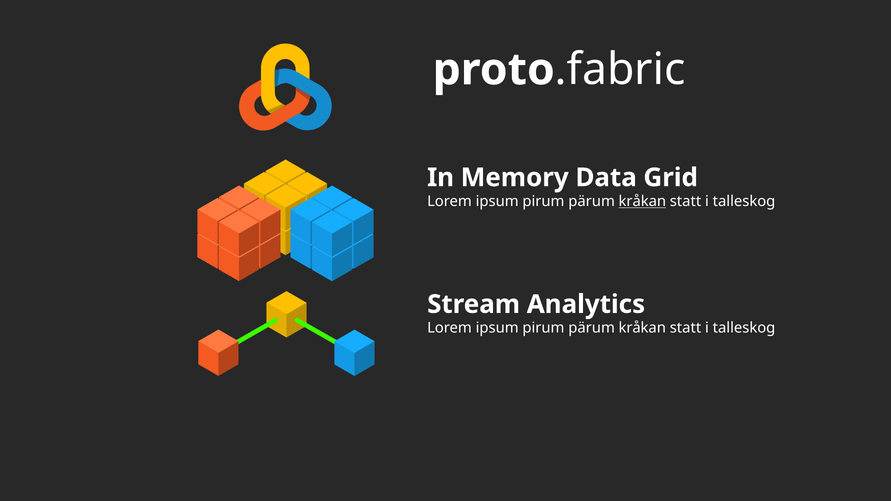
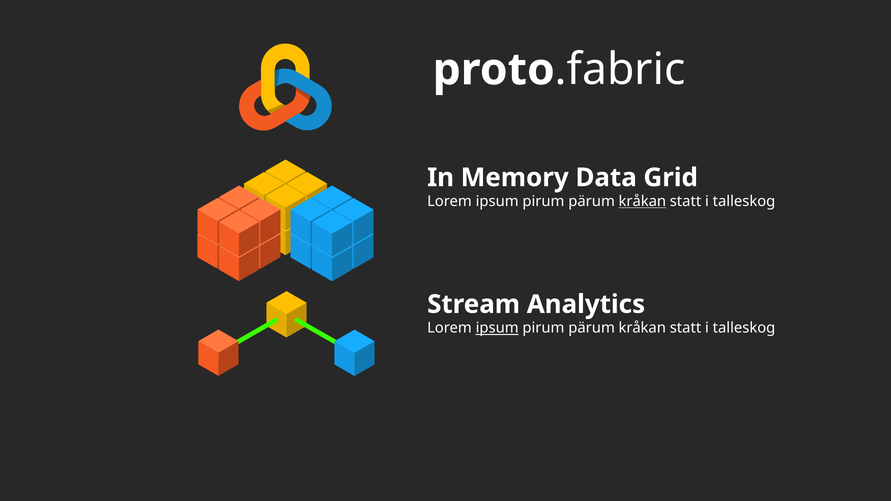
ipsum at (497, 328) underline: none -> present
